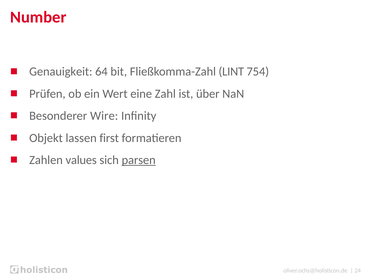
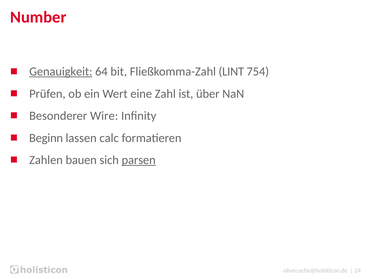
Genauigkeit underline: none -> present
Objekt: Objekt -> Beginn
first: first -> calc
values: values -> bauen
